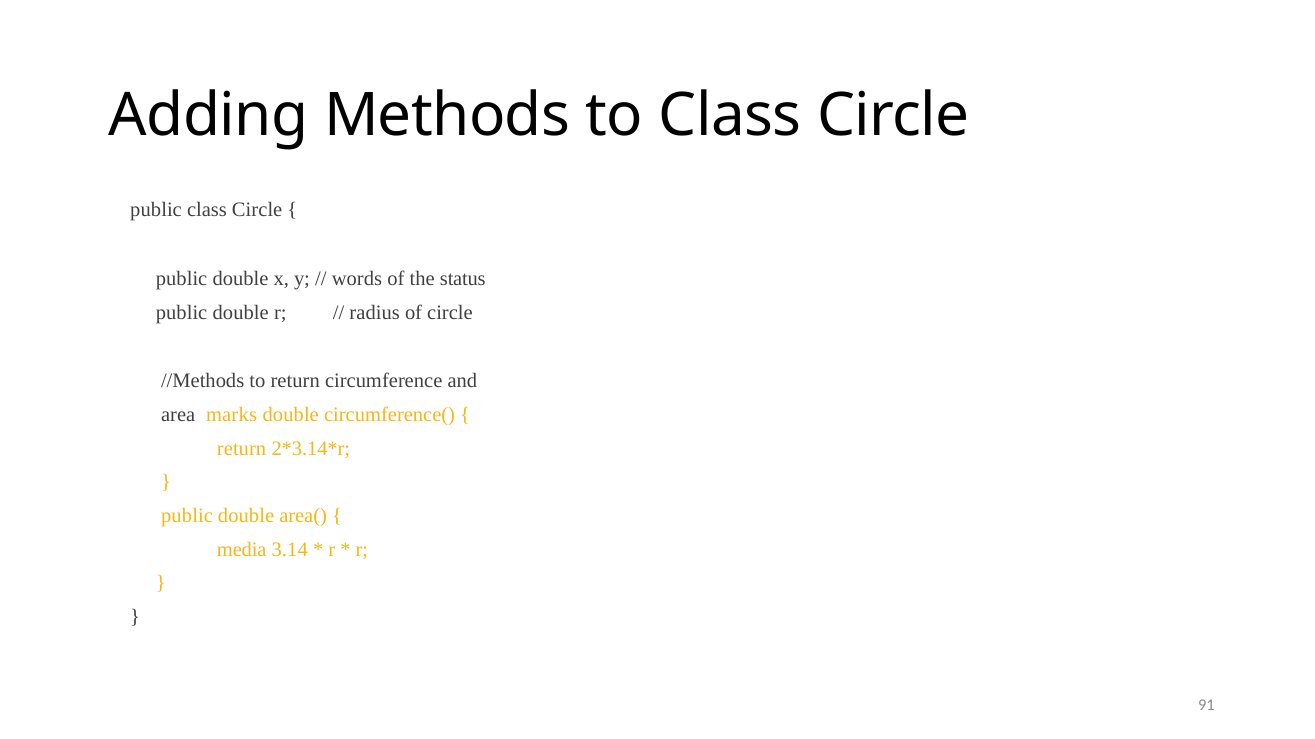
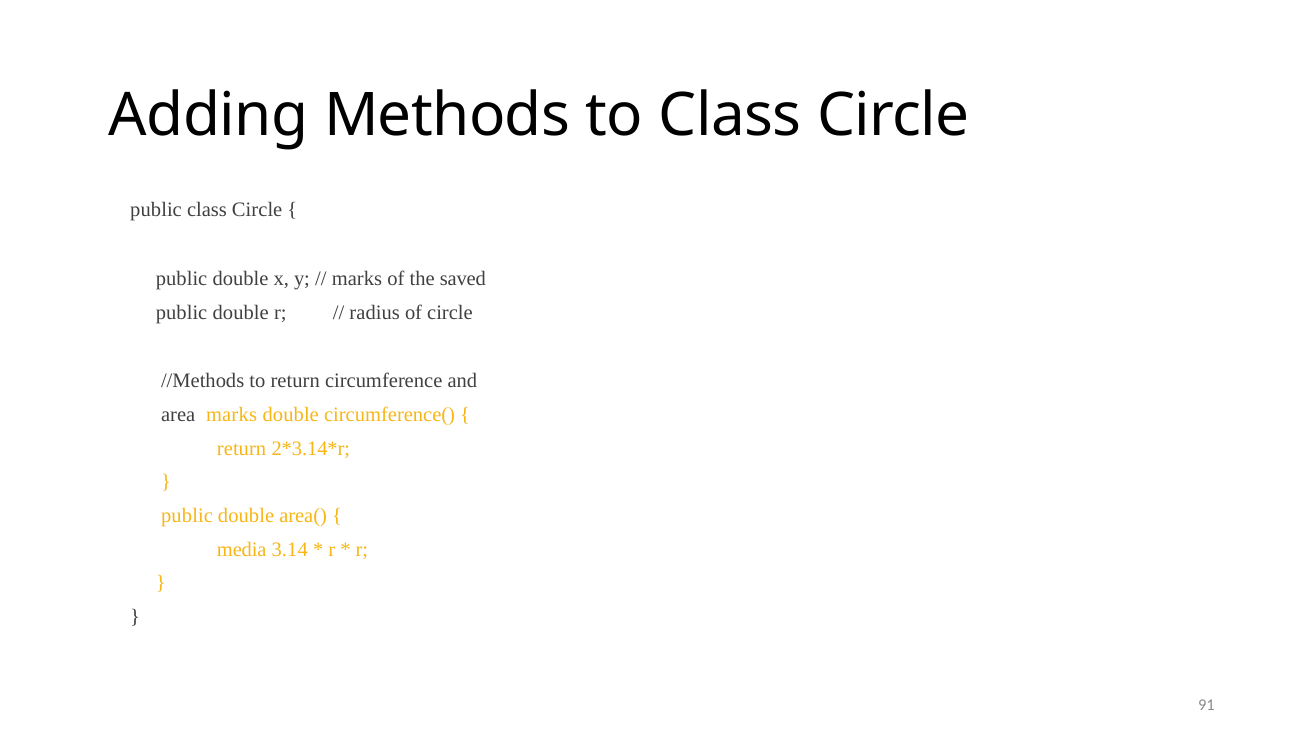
words at (357, 279): words -> marks
status: status -> saved
